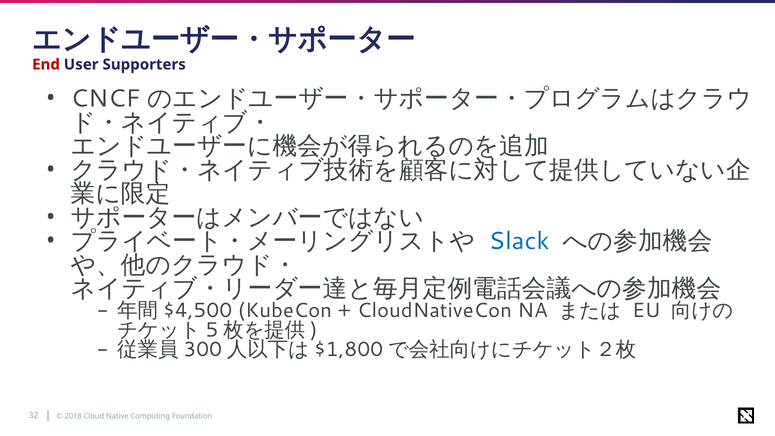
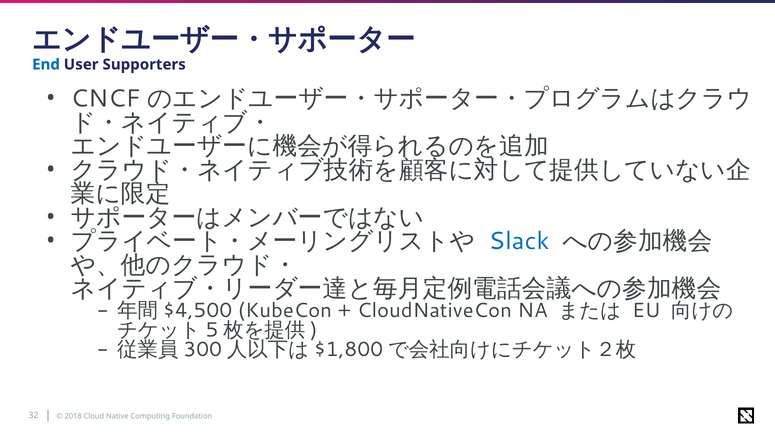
End colour: red -> blue
